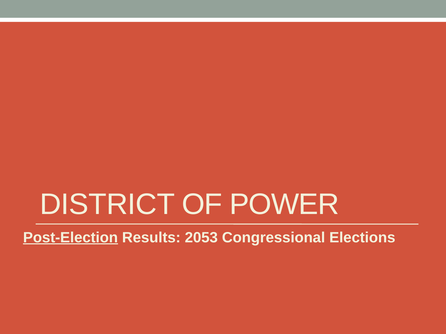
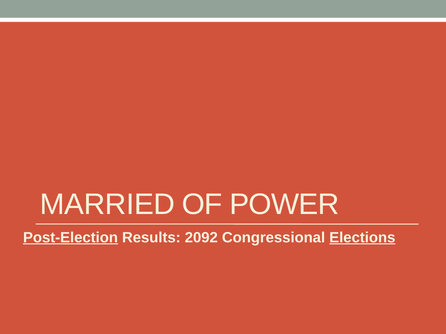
DISTRICT: DISTRICT -> MARRIED
2053: 2053 -> 2092
Elections underline: none -> present
